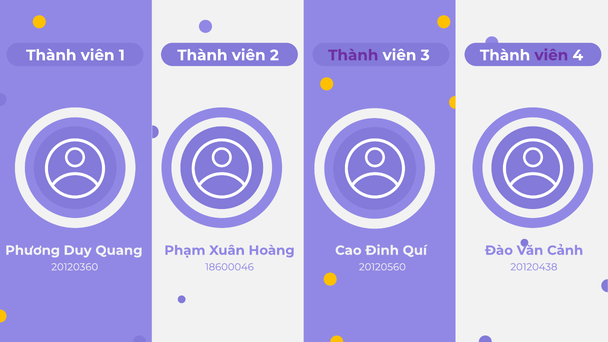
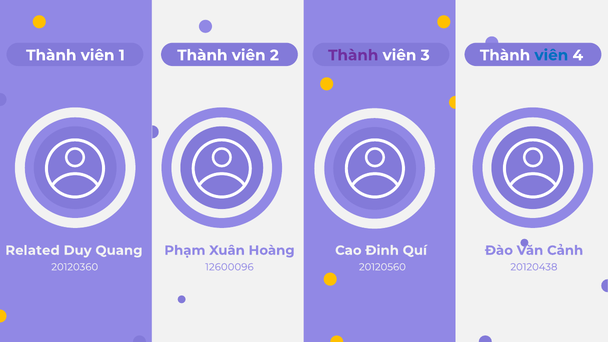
viên at (551, 55) colour: purple -> blue
Phương: Phương -> Related
18600046: 18600046 -> 12600096
